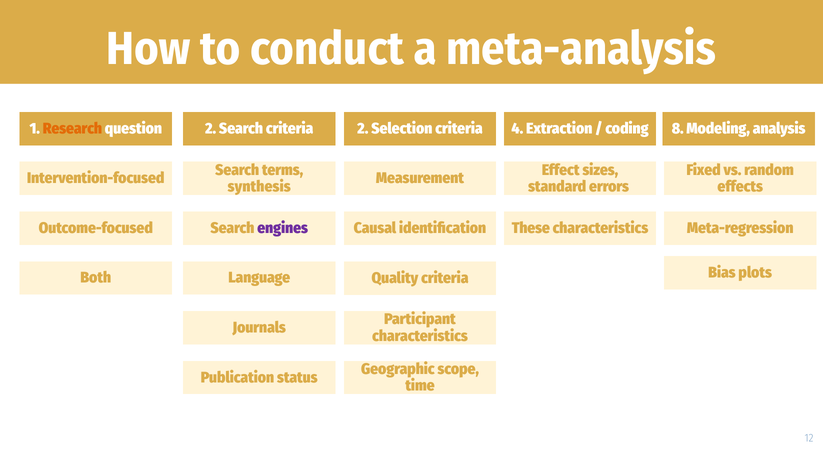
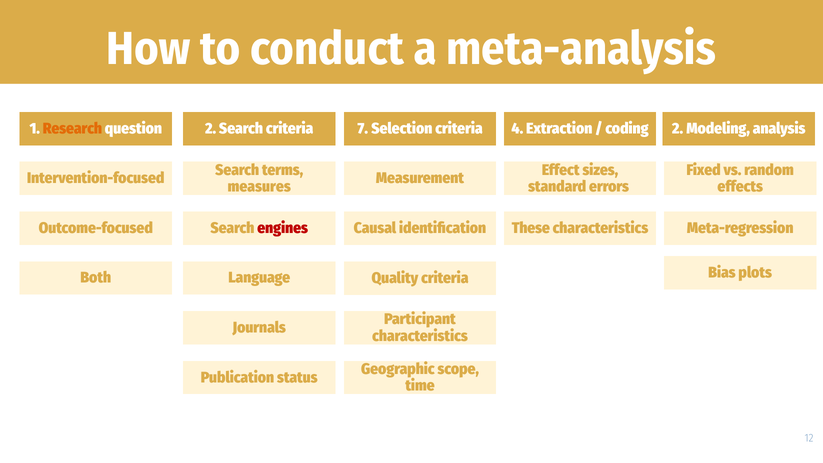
criteria 2: 2 -> 7
criteria 8: 8 -> 2
synthesis: synthesis -> measures
engines colour: purple -> red
